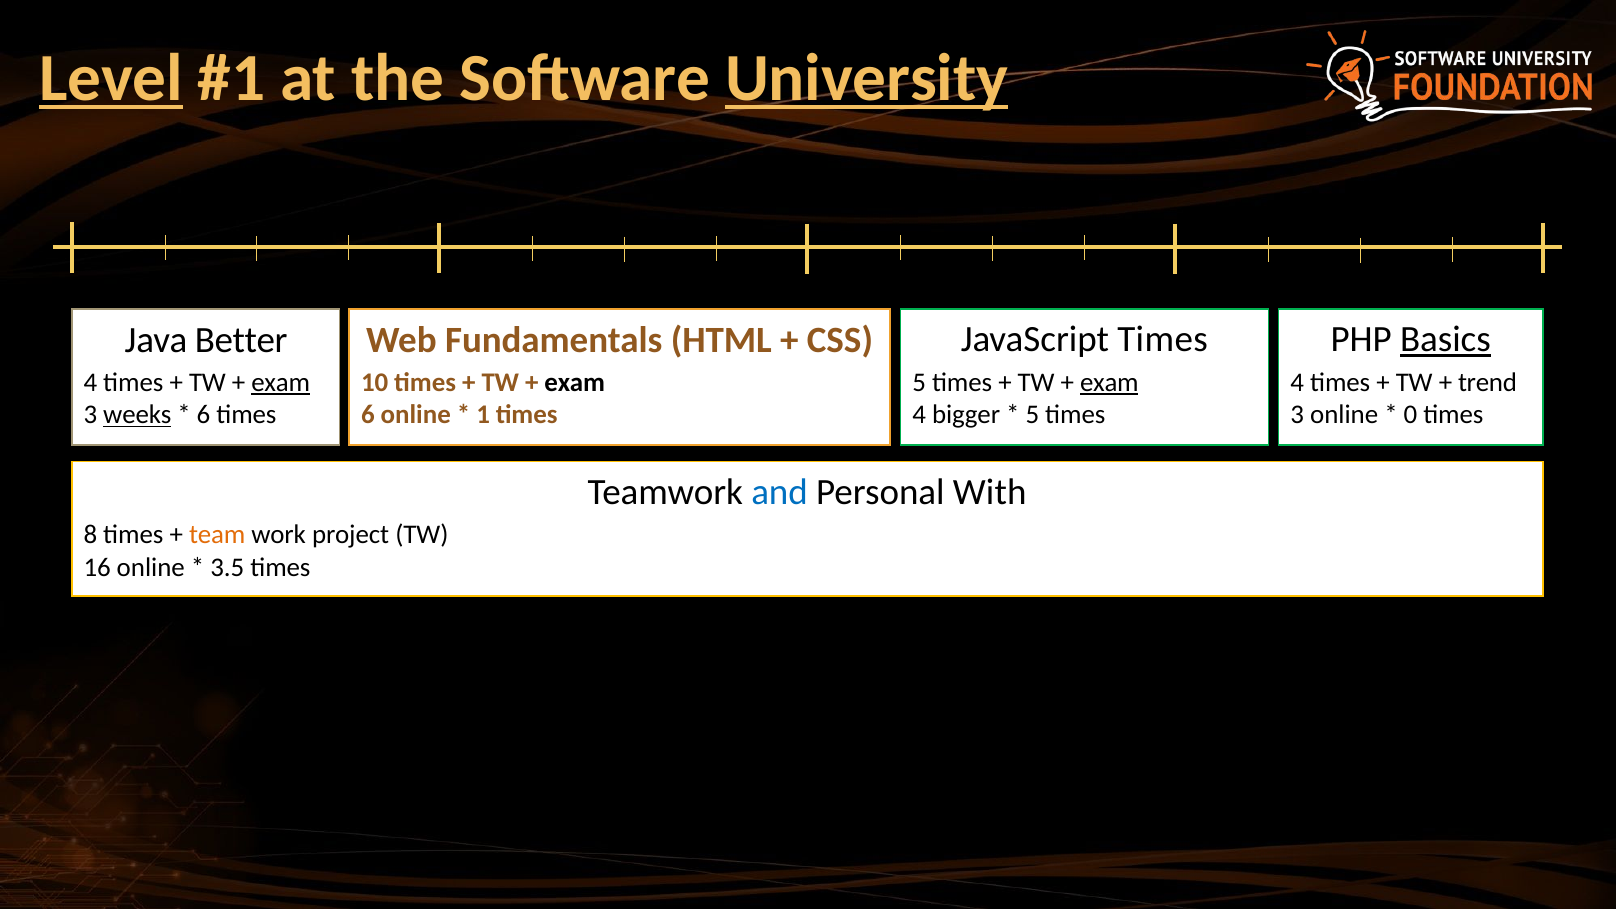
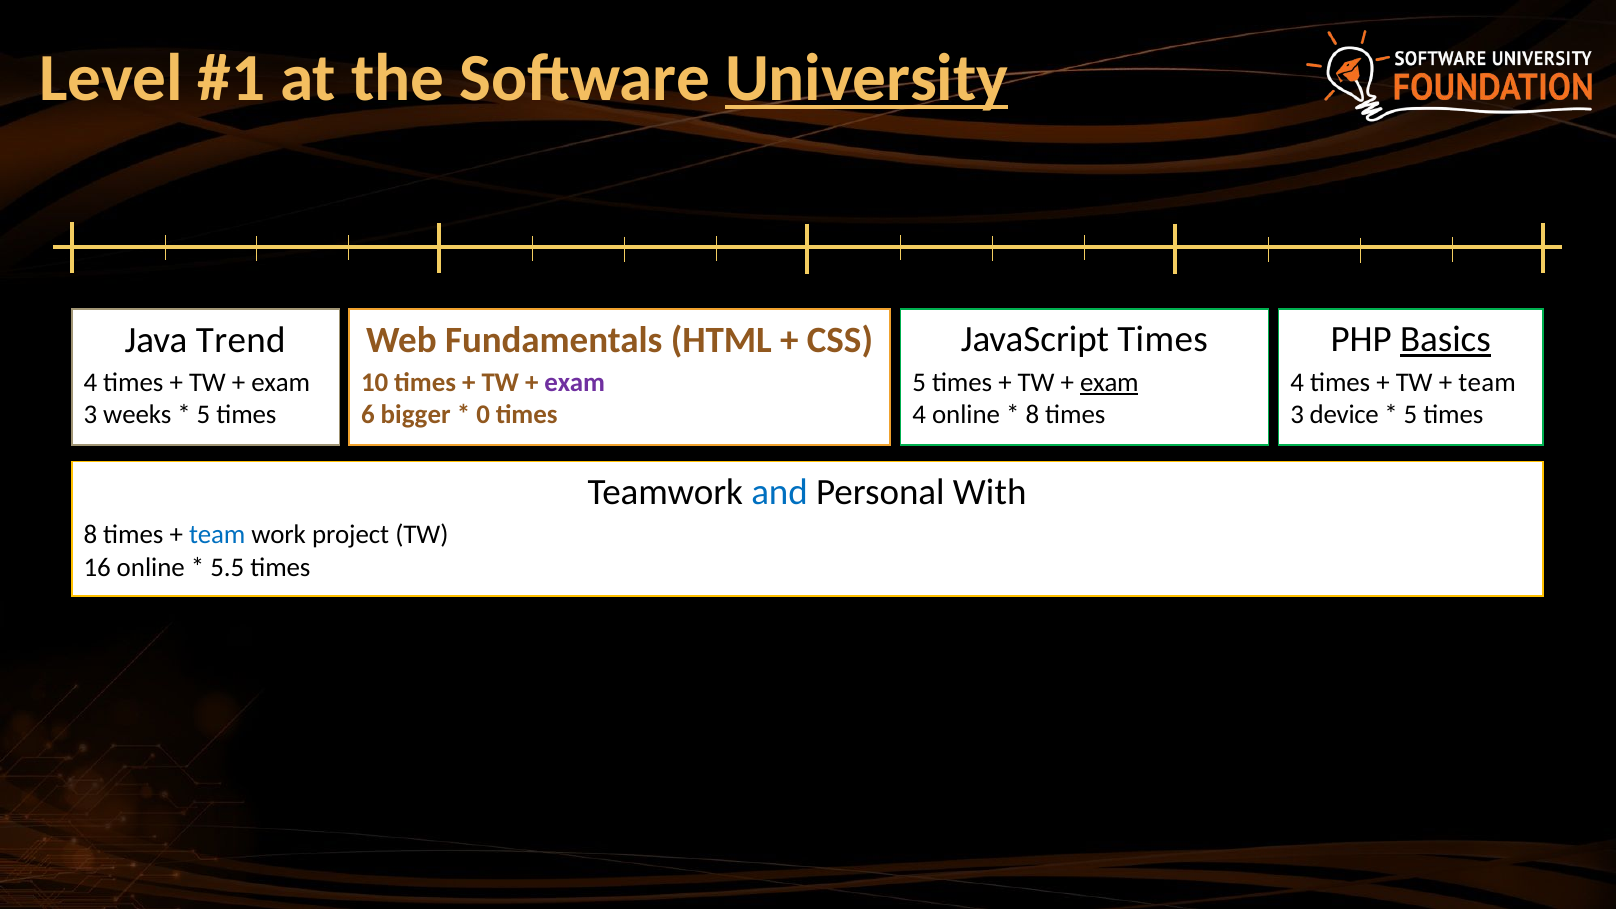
Level underline: present -> none
Better: Better -> Trend
trend at (1487, 382): trend -> team
exam at (281, 383) underline: present -> none
exam at (575, 383) colour: black -> purple
4 bigger: bigger -> online
5 at (1032, 415): 5 -> 8
3 online: online -> device
0 at (1410, 415): 0 -> 5
weeks underline: present -> none
6 at (204, 415): 6 -> 5
6 online: online -> bigger
1: 1 -> 0
team at (217, 535) colour: orange -> blue
3.5: 3.5 -> 5.5
